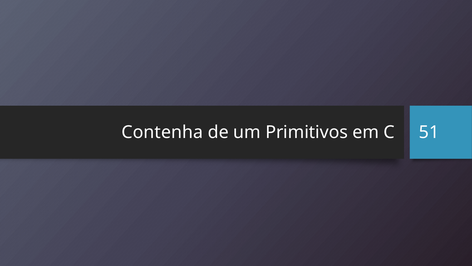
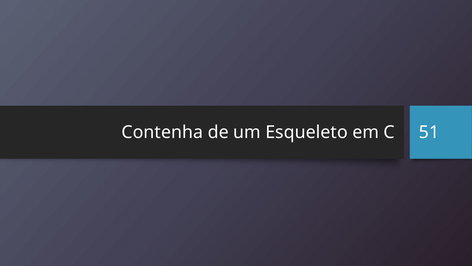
Primitivos: Primitivos -> Esqueleto
